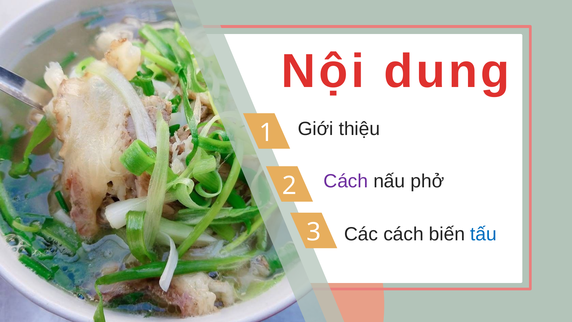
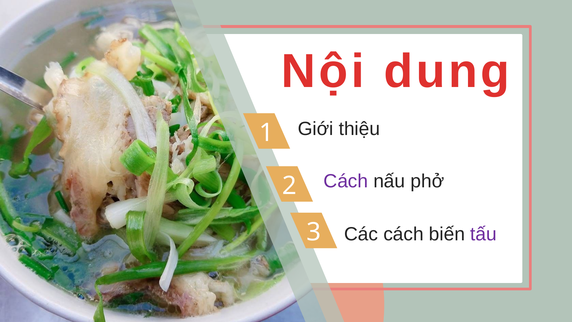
tấu colour: blue -> purple
